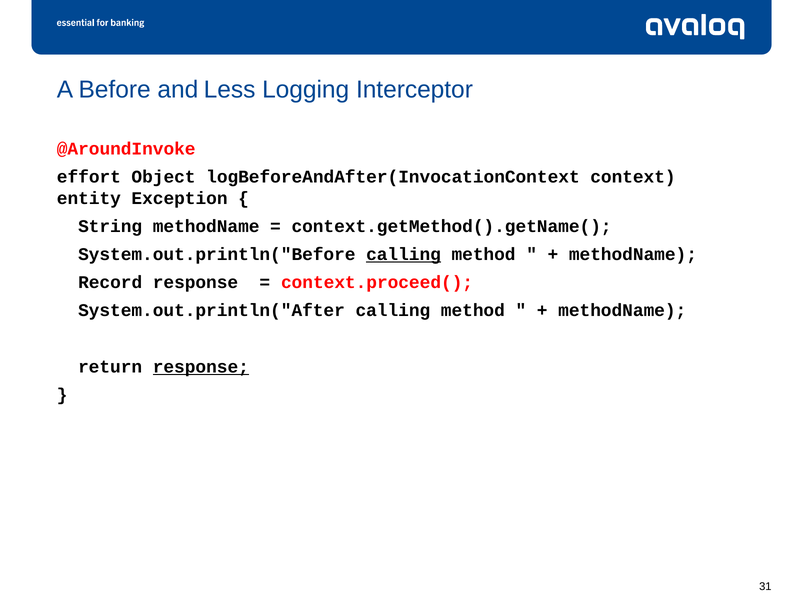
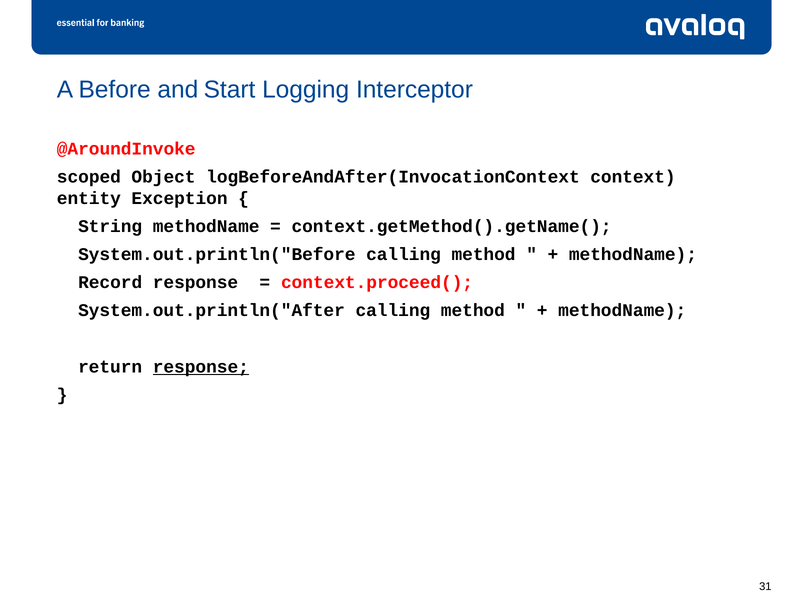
Less: Less -> Start
effort: effort -> scoped
calling at (404, 254) underline: present -> none
